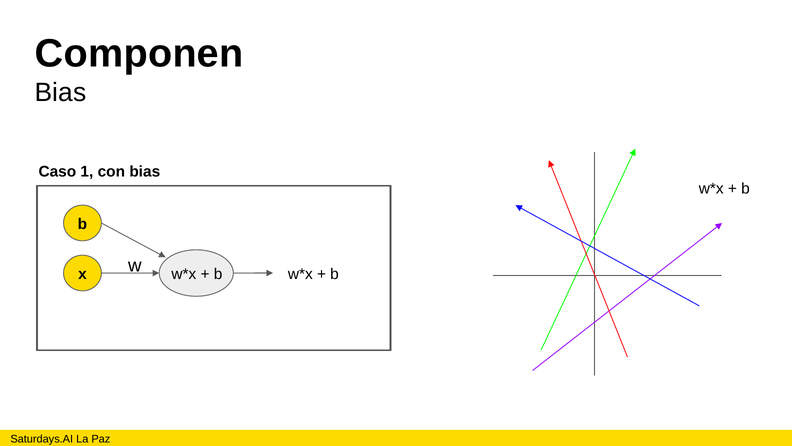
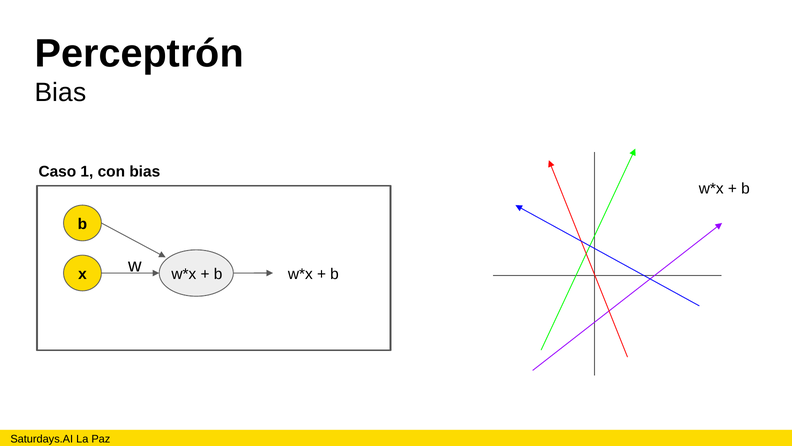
Componen: Componen -> Perceptrón
